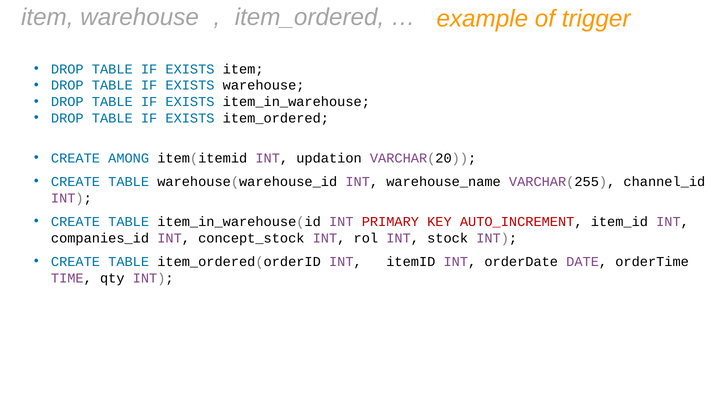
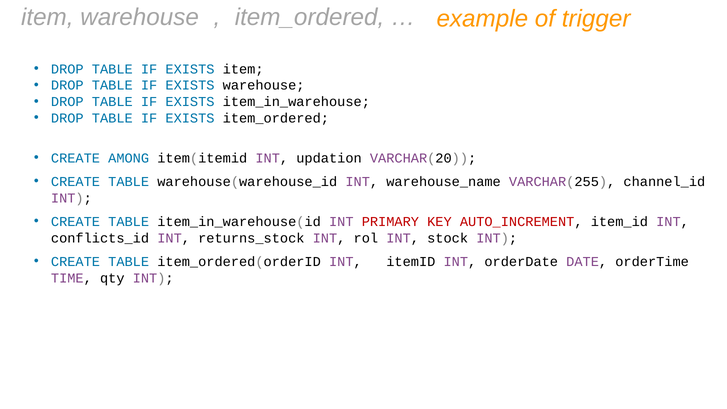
companies_id: companies_id -> conflicts_id
concept_stock: concept_stock -> returns_stock
